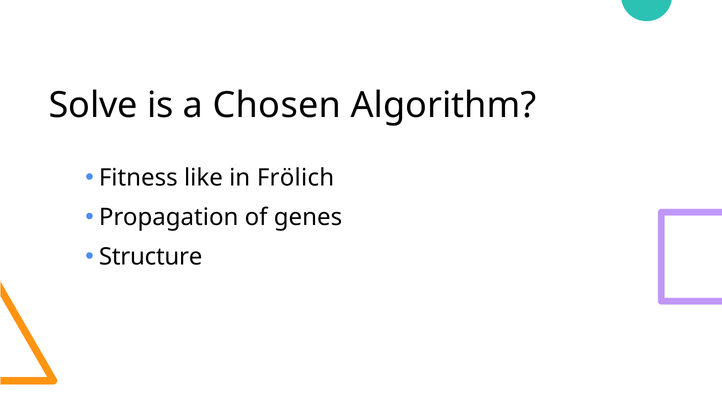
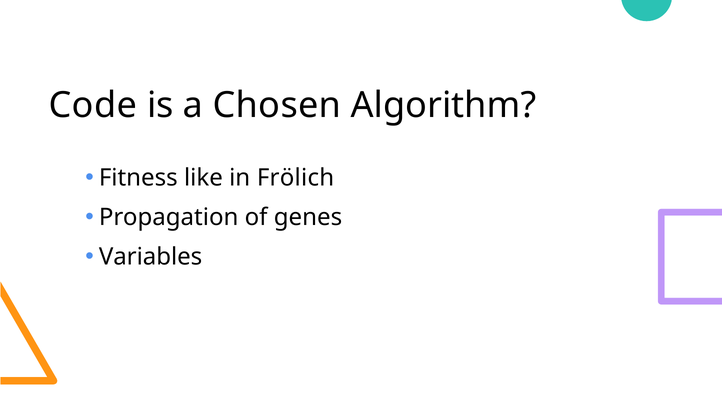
Solve: Solve -> Code
Structure: Structure -> Variables
